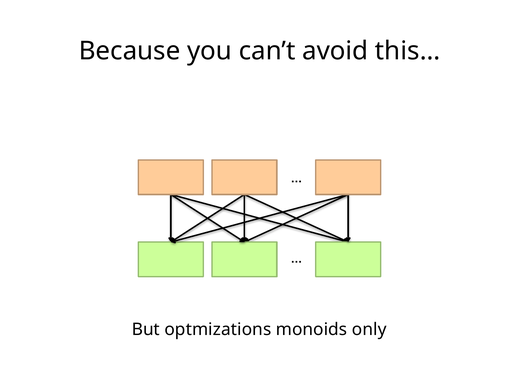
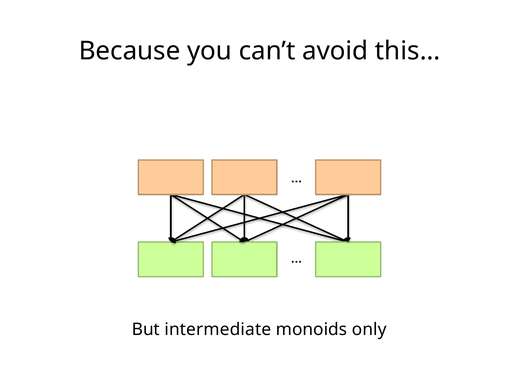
optmizations: optmizations -> intermediate
